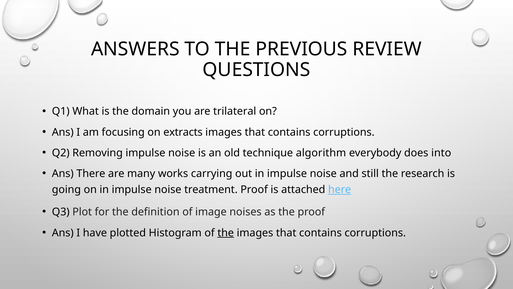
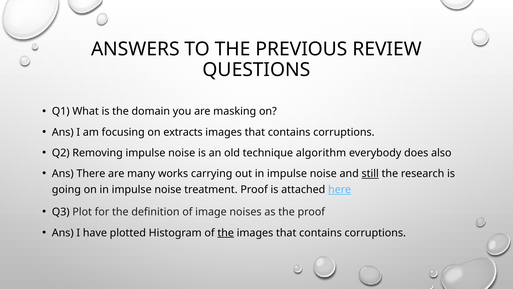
trilateral: trilateral -> masking
into: into -> also
still underline: none -> present
